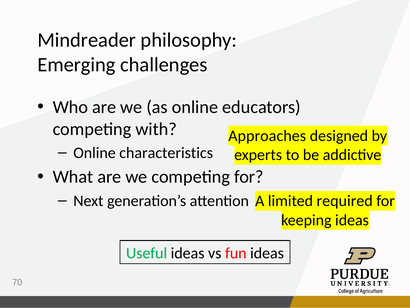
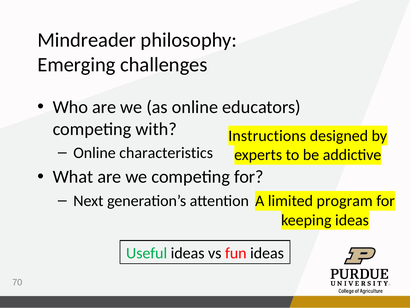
Approaches: Approaches -> Instructions
required: required -> program
